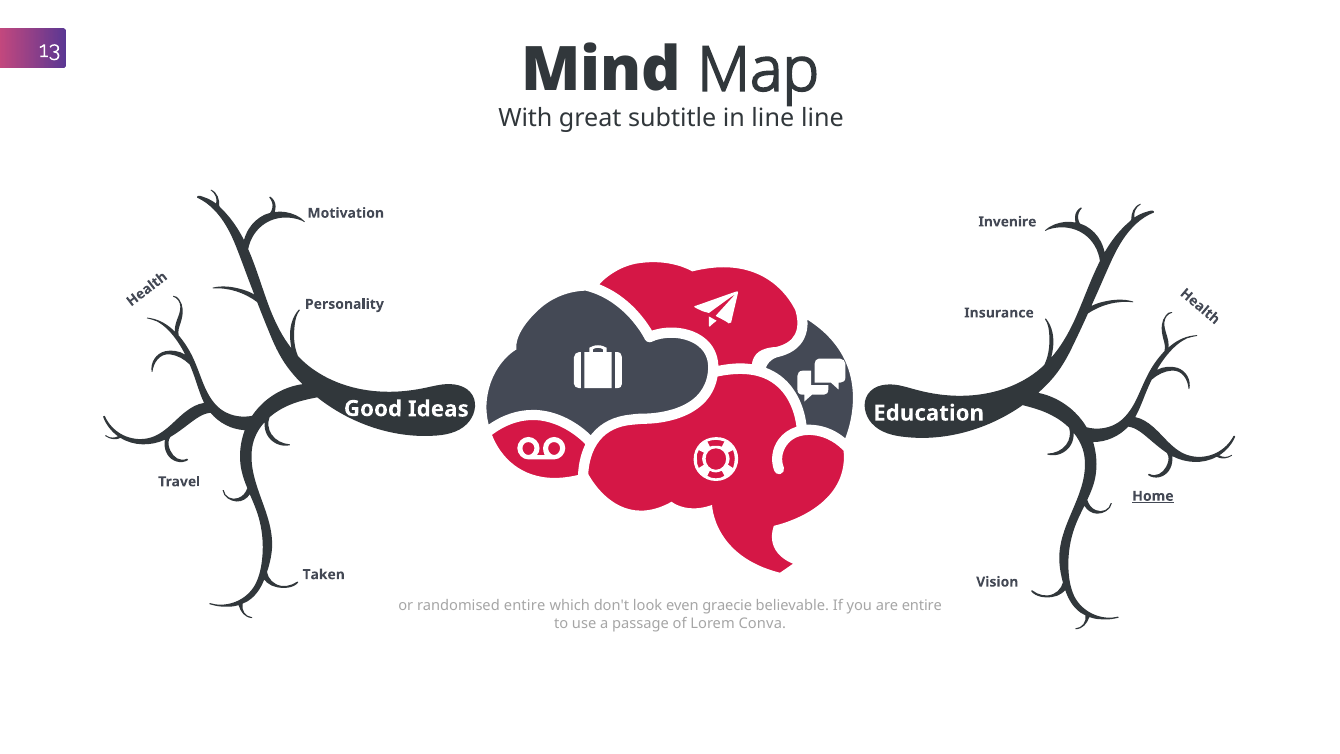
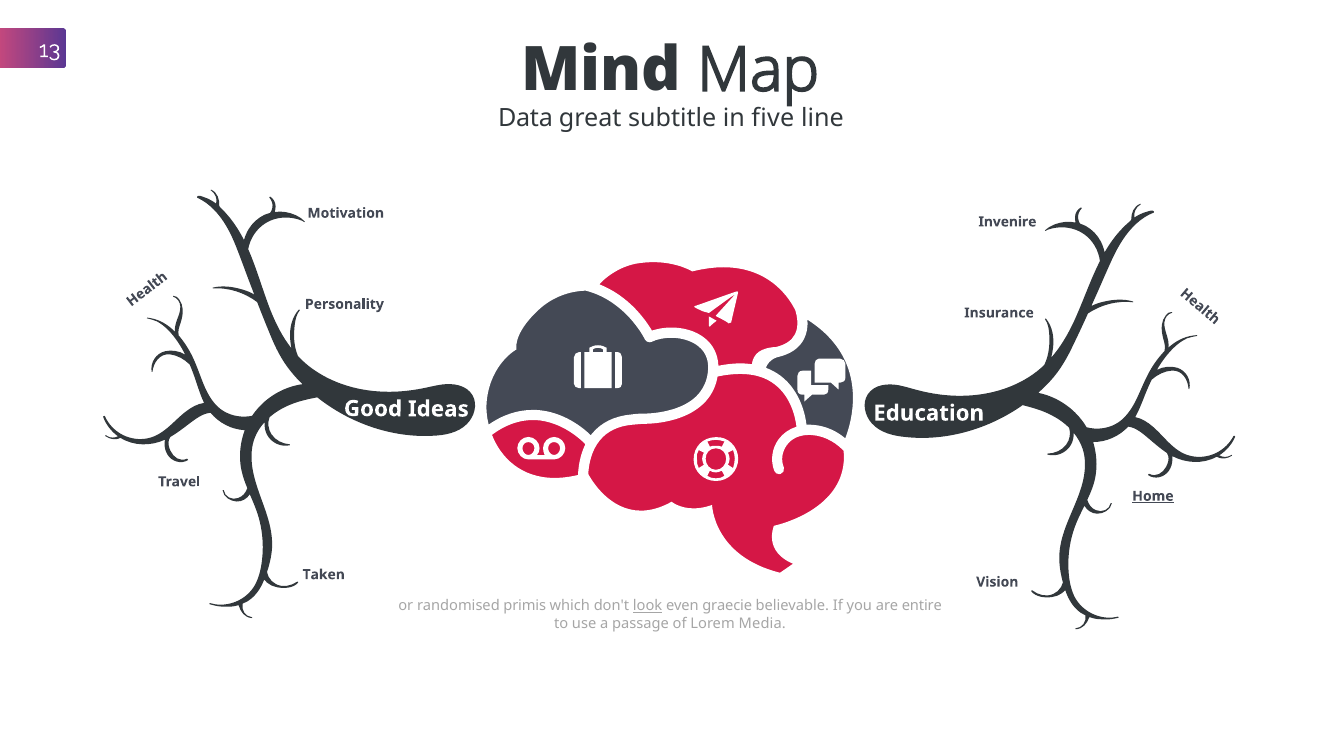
With: With -> Data
in line: line -> five
randomised entire: entire -> primis
look underline: none -> present
Conva: Conva -> Media
